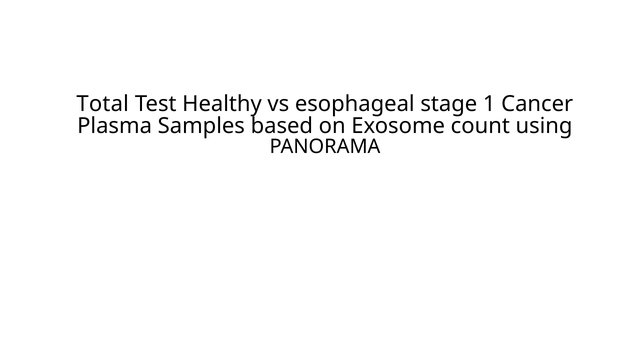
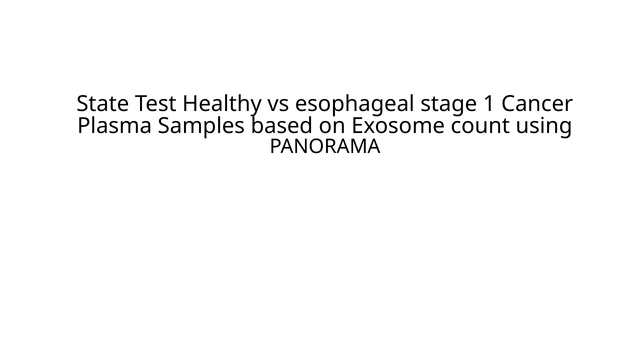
Total: Total -> State
